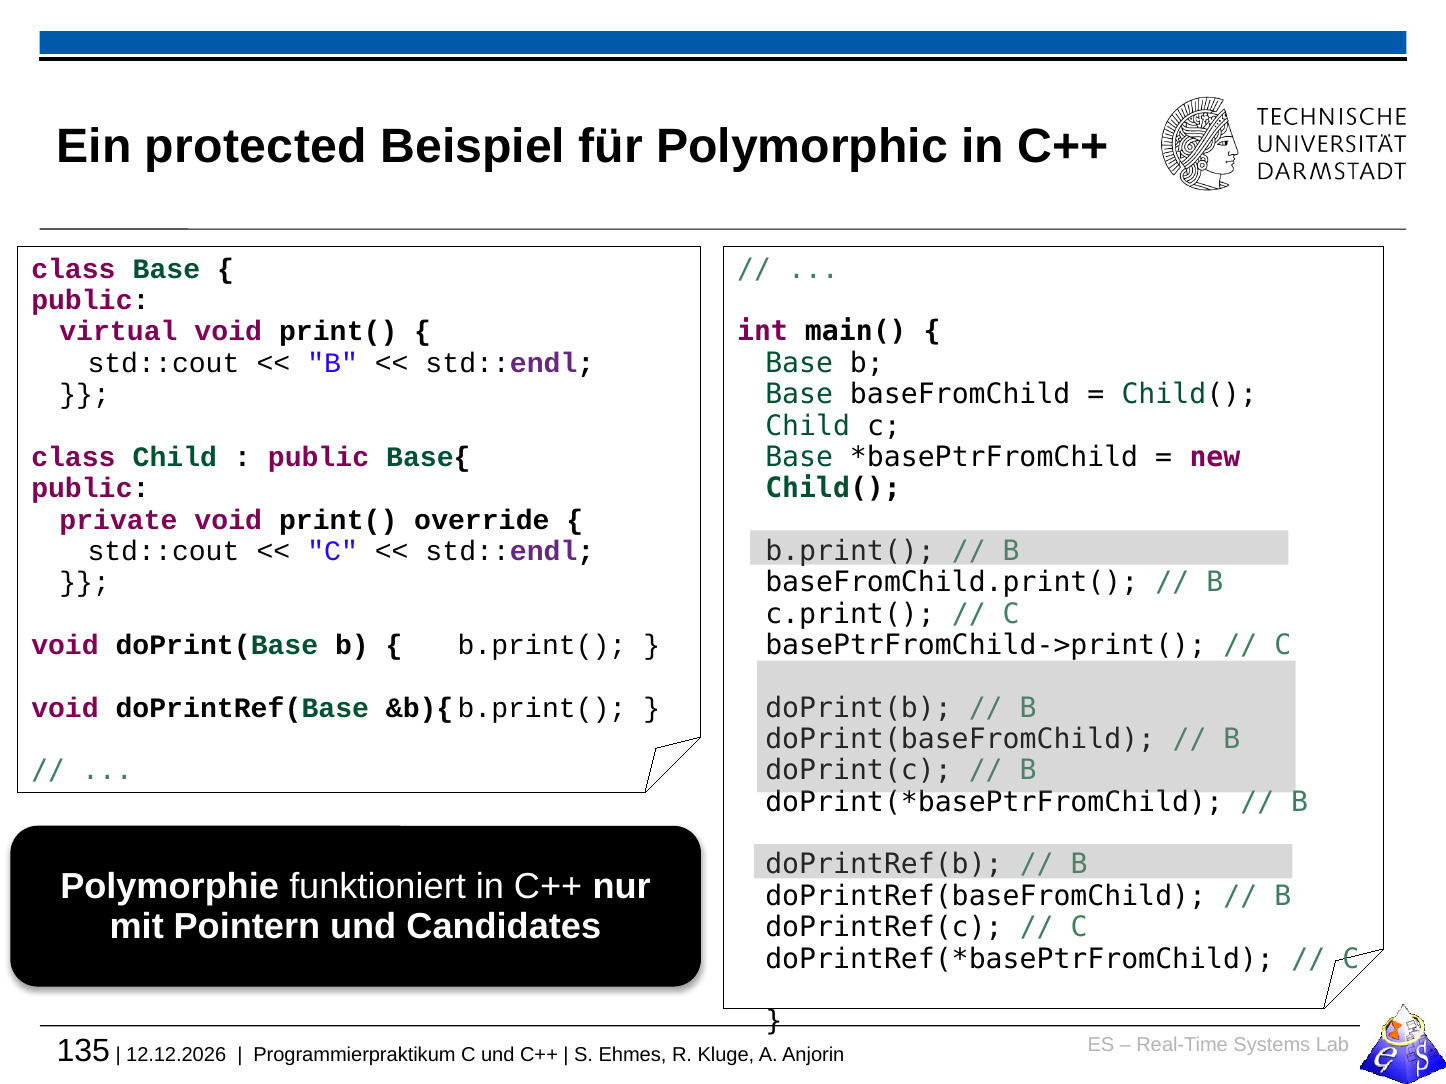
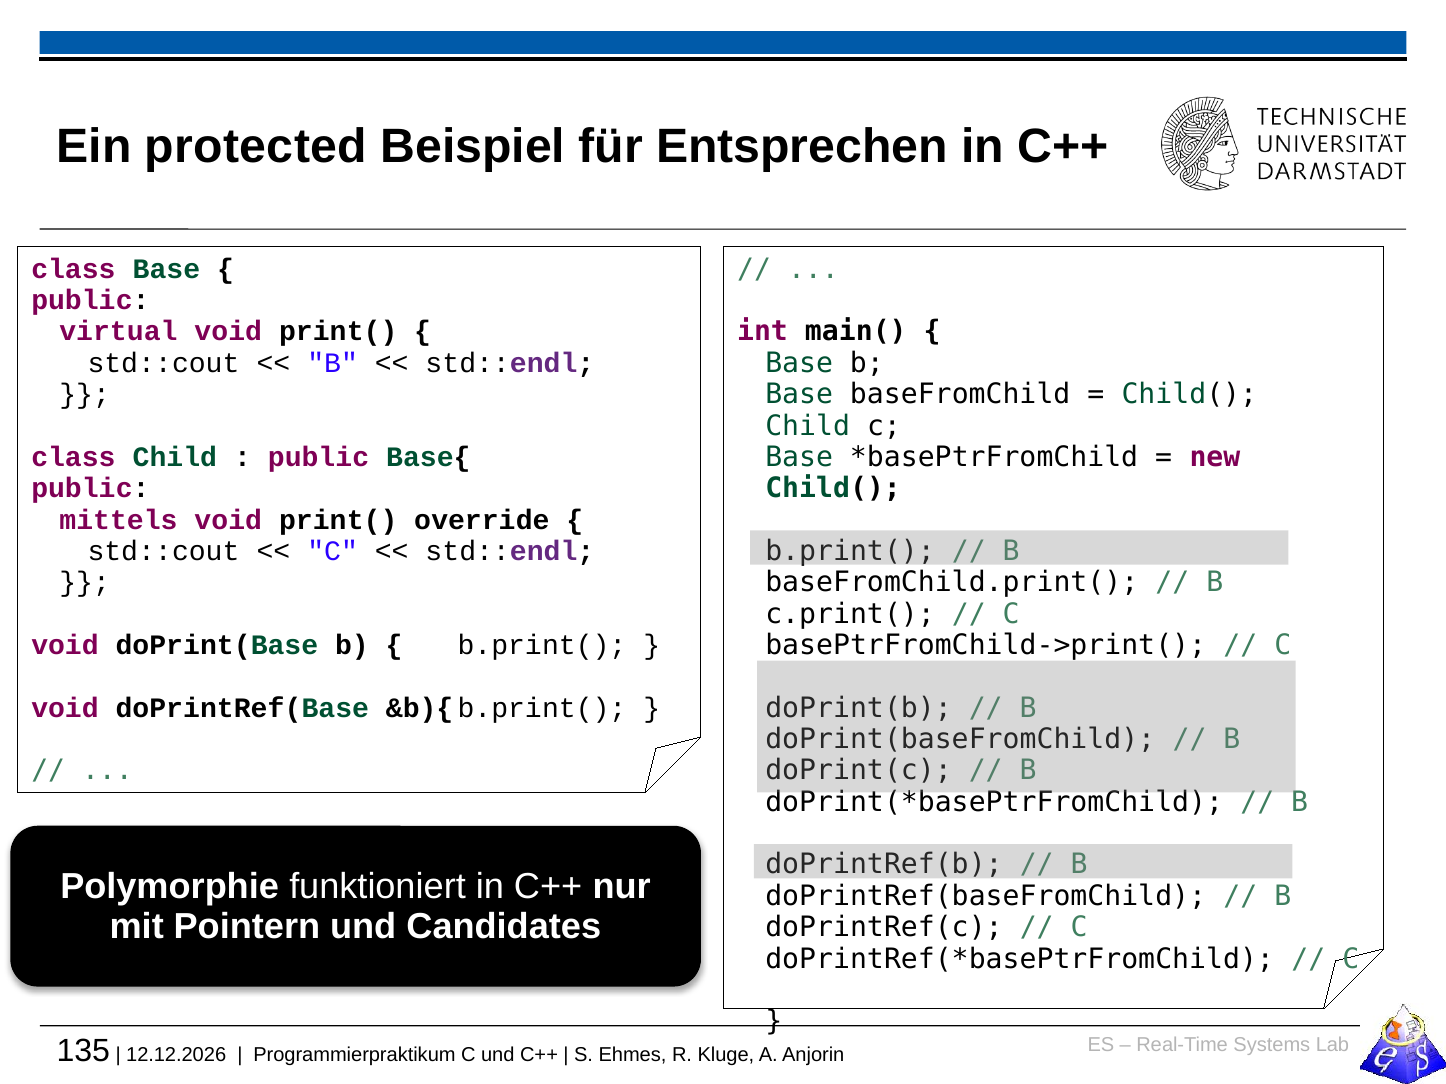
Polymorphic: Polymorphic -> Entsprechen
private: private -> mittels
